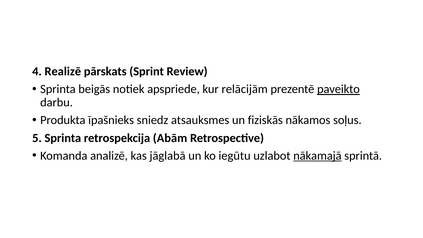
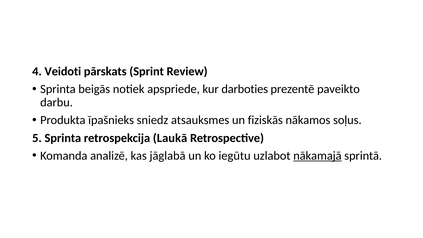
Realizē: Realizē -> Veidoti
relācijām: relācijām -> darboties
paveikto underline: present -> none
Abām: Abām -> Laukā
